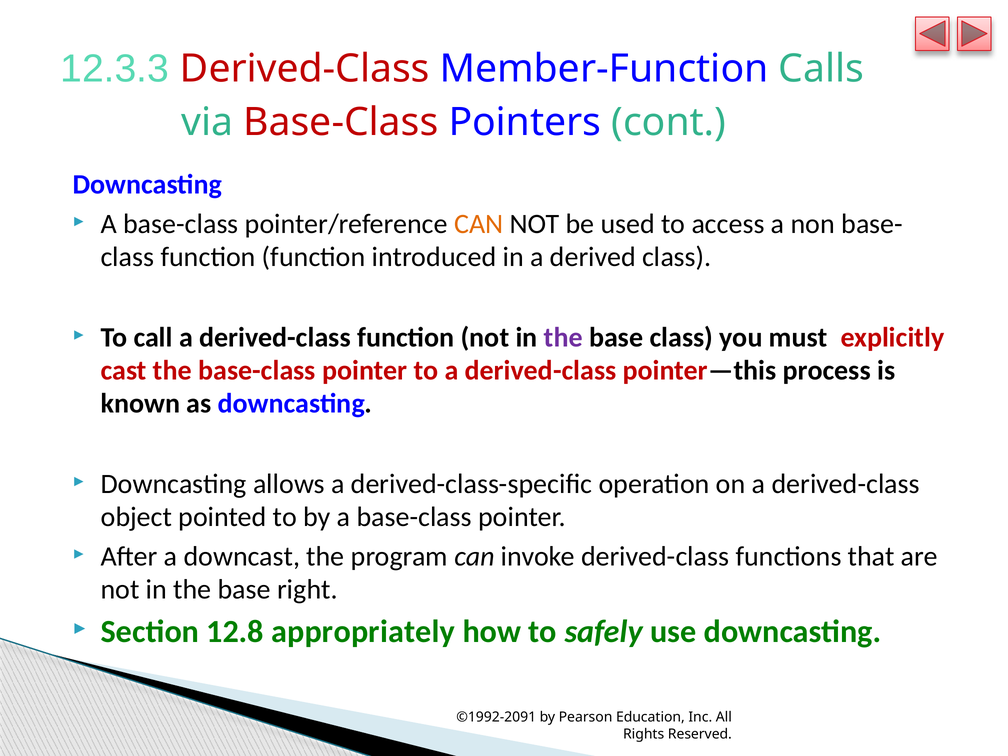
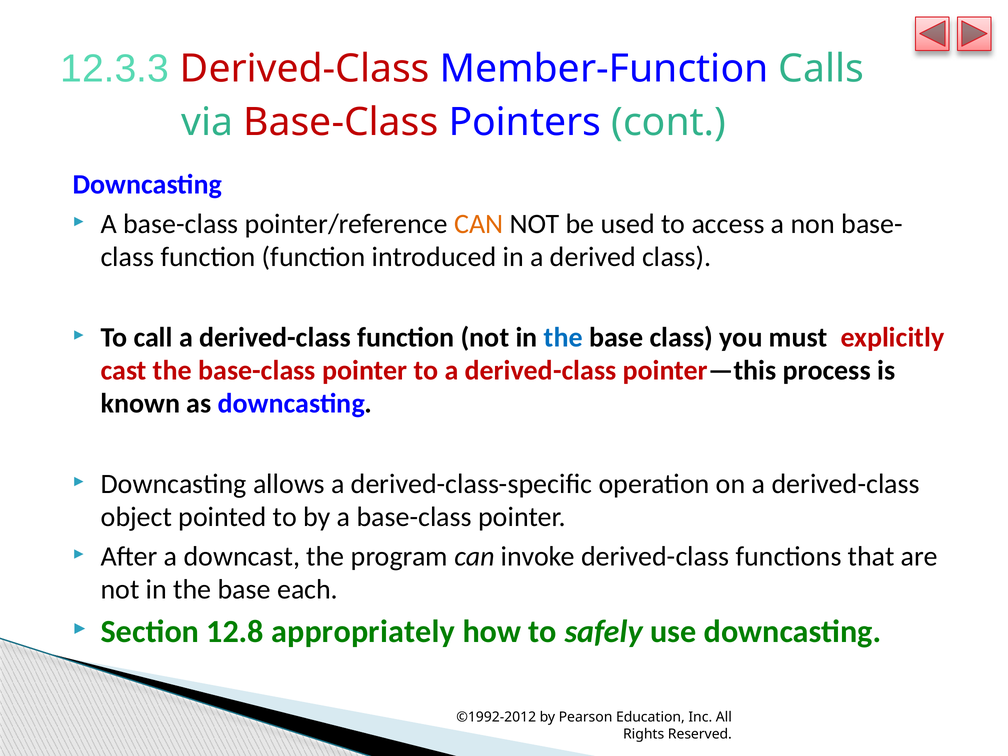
the at (563, 338) colour: purple -> blue
right: right -> each
©1992-2091: ©1992-2091 -> ©1992-2012
